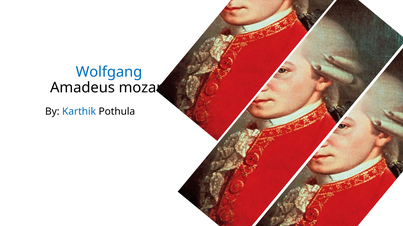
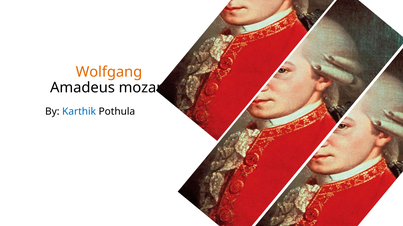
Wolfgang colour: blue -> orange
